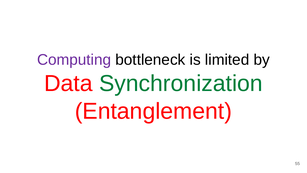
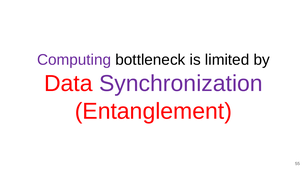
Synchronization colour: green -> purple
